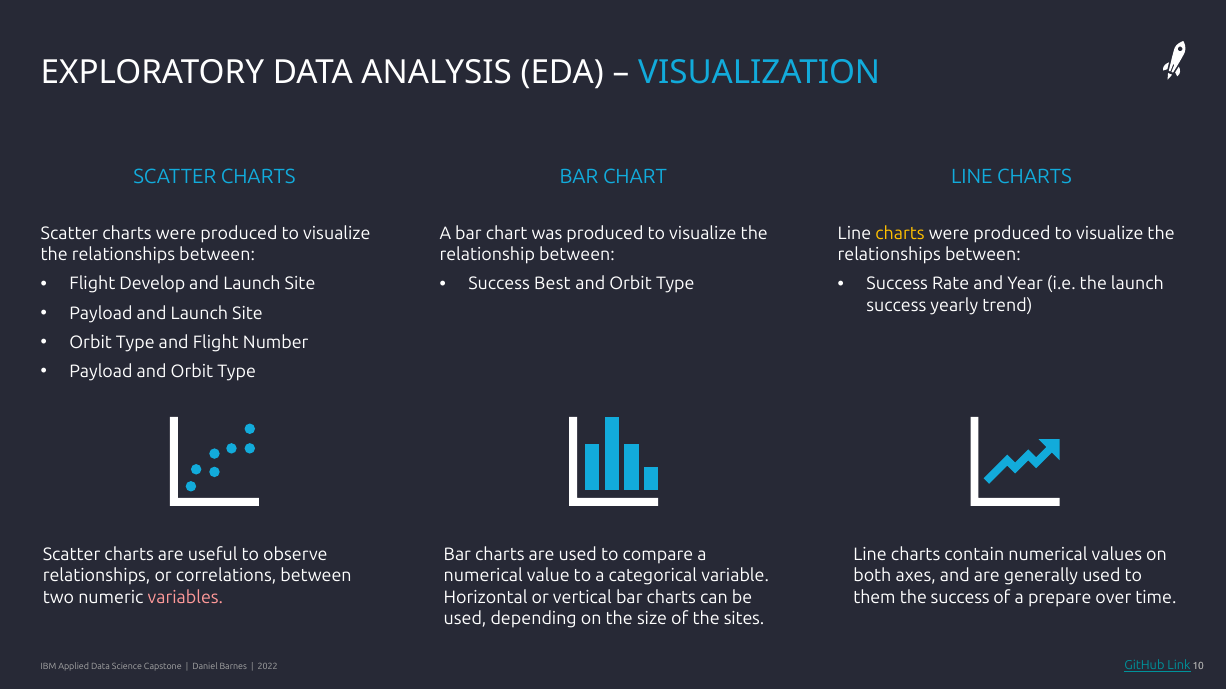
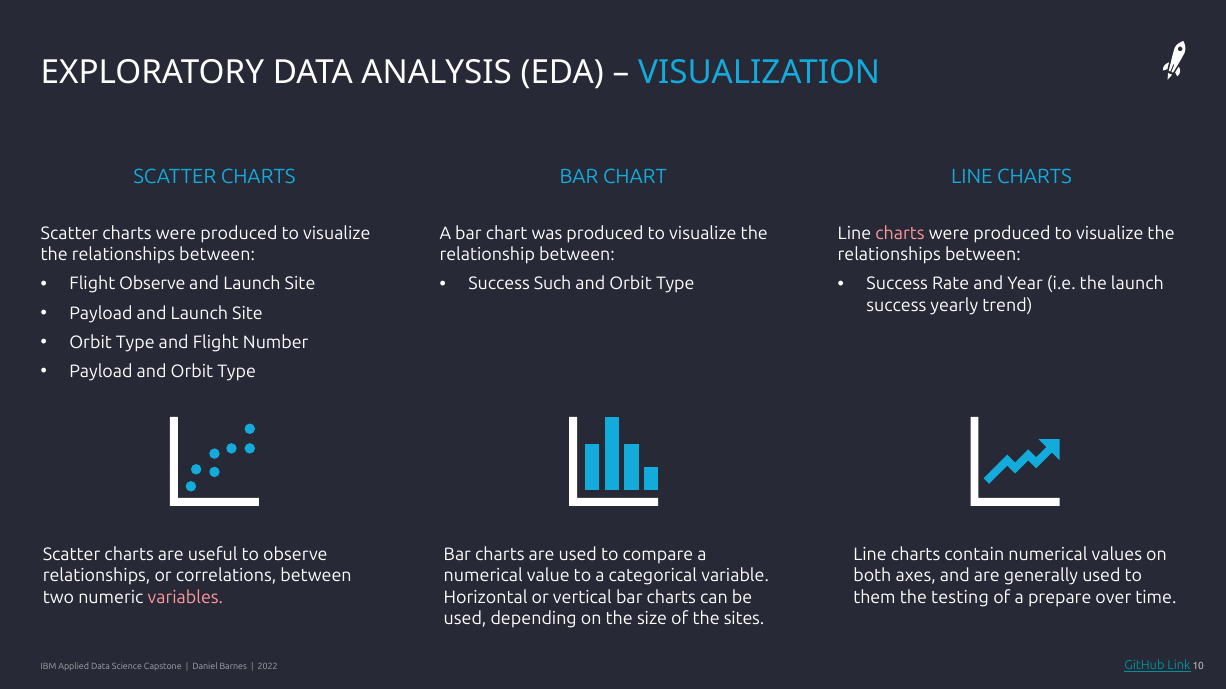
charts at (900, 234) colour: yellow -> pink
Flight Develop: Develop -> Observe
Best: Best -> Such
the success: success -> testing
